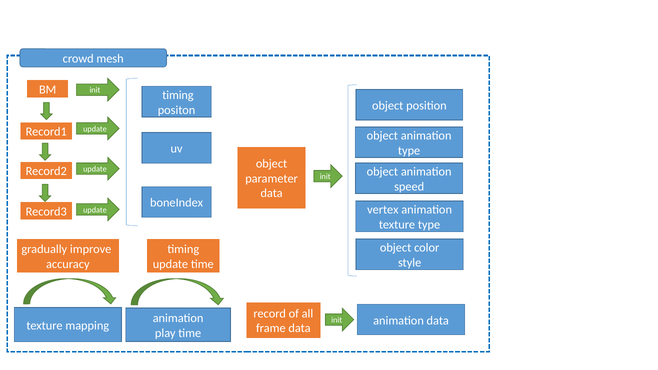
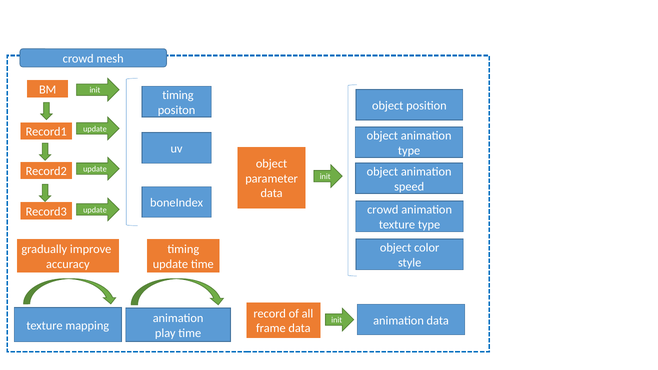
vertex at (383, 210): vertex -> crowd
